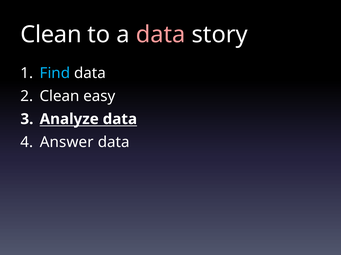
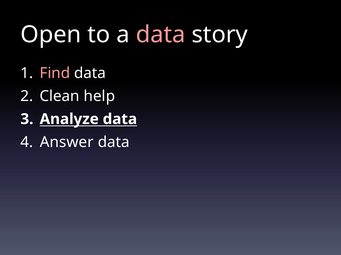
Clean at (51, 35): Clean -> Open
Find colour: light blue -> pink
easy: easy -> help
